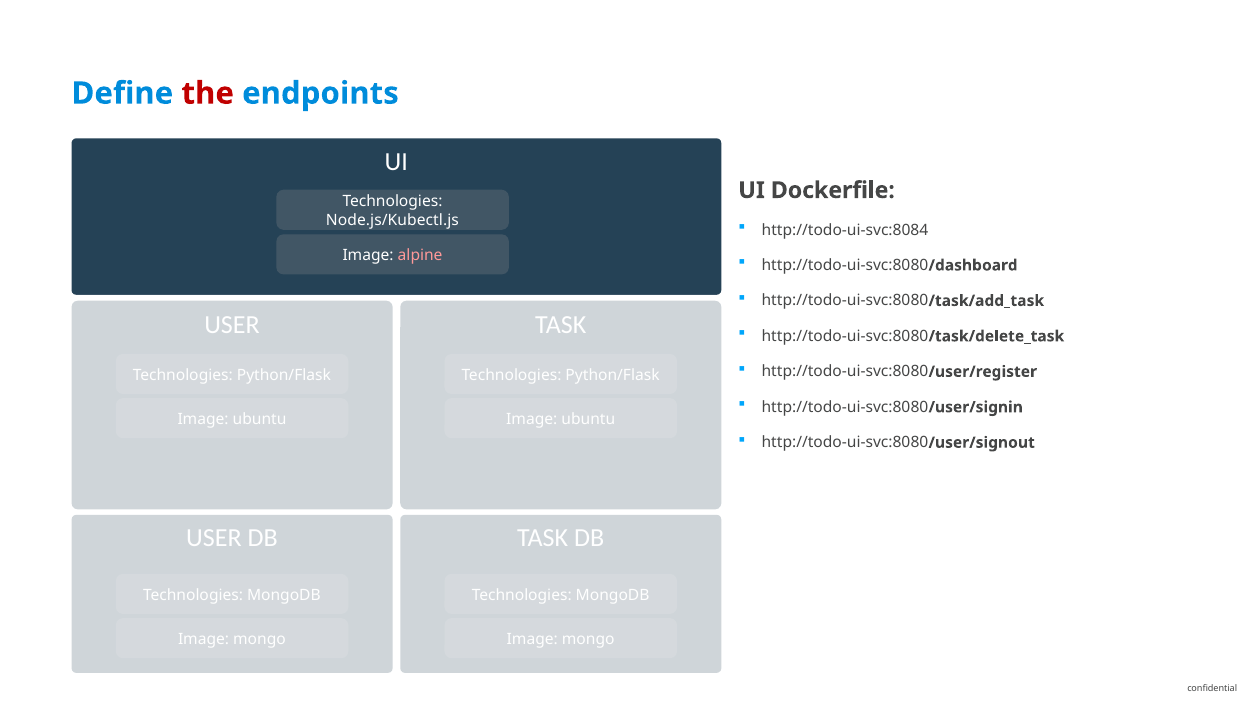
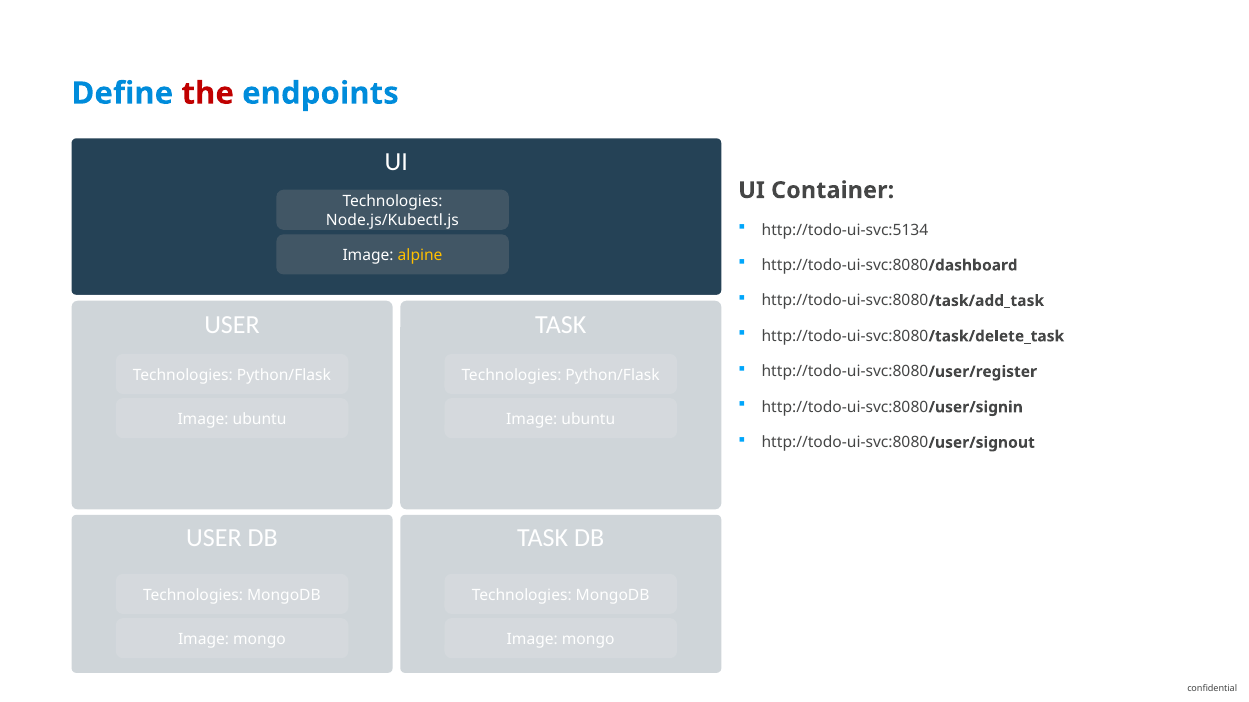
Dockerfile: Dockerfile -> Container
http://todo-ui-svc:8084: http://todo-ui-svc:8084 -> http://todo-ui-svc:5134
alpine colour: pink -> yellow
